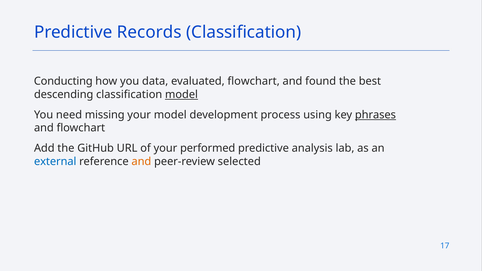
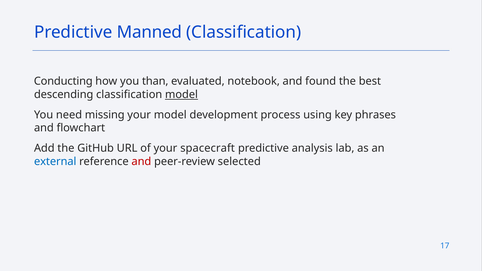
Records: Records -> Manned
data: data -> than
evaluated flowchart: flowchart -> notebook
phrases underline: present -> none
performed: performed -> spacecraft
and at (141, 162) colour: orange -> red
